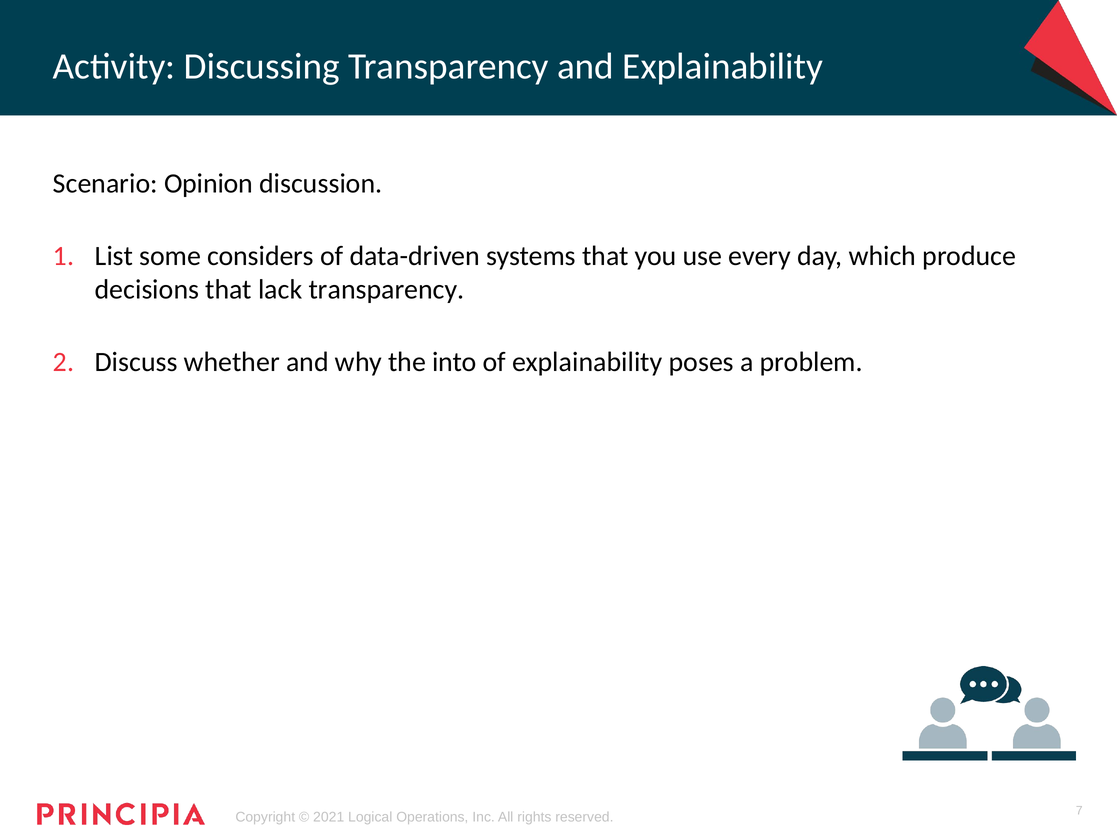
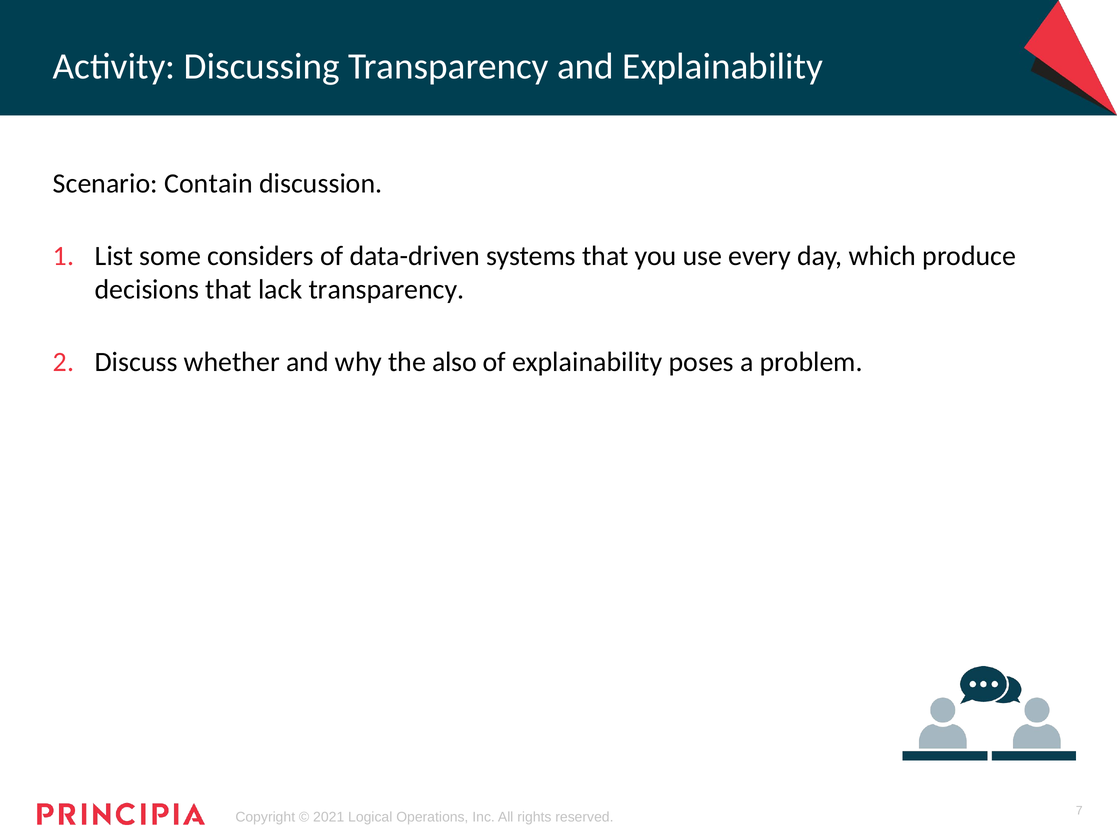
Opinion: Opinion -> Contain
into: into -> also
